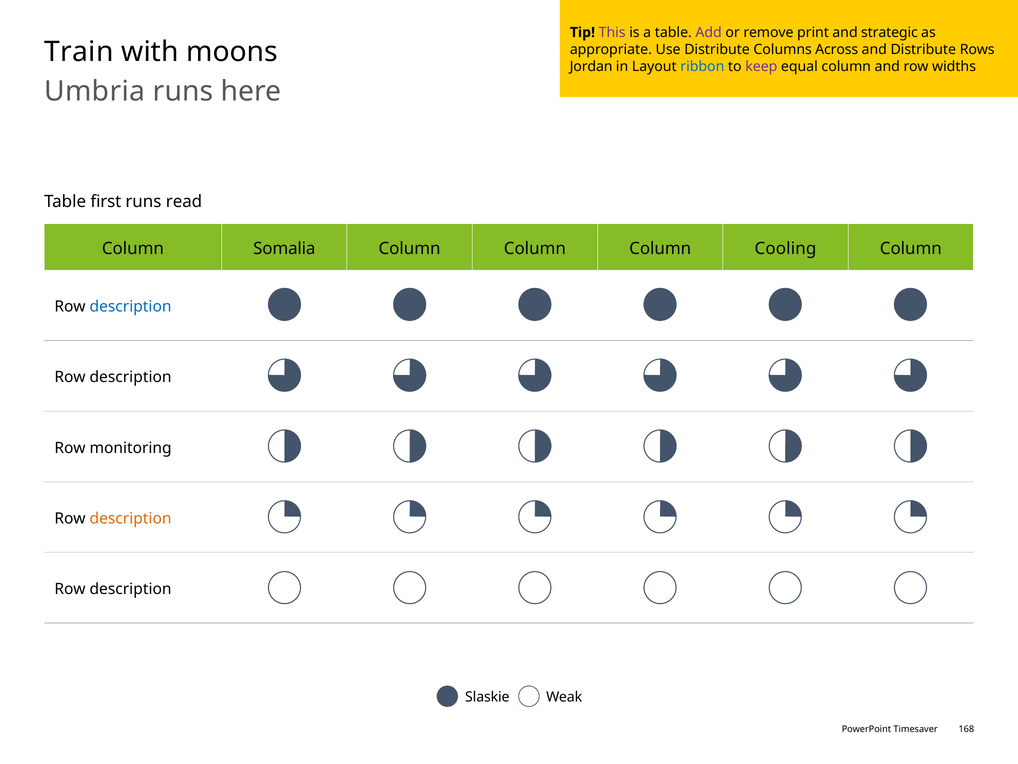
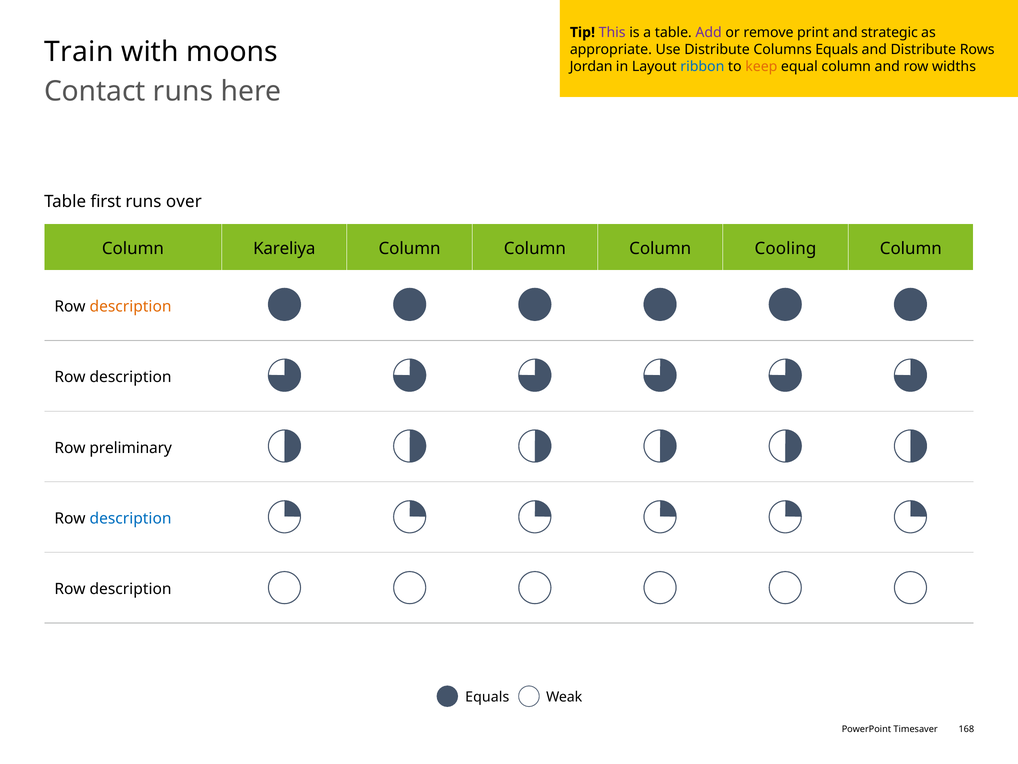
Columns Across: Across -> Equals
keep colour: purple -> orange
Umbria: Umbria -> Contact
read: read -> over
Somalia: Somalia -> Kareliya
description at (131, 306) colour: blue -> orange
monitoring: monitoring -> preliminary
description at (131, 518) colour: orange -> blue
Slaskie at (487, 697): Slaskie -> Equals
